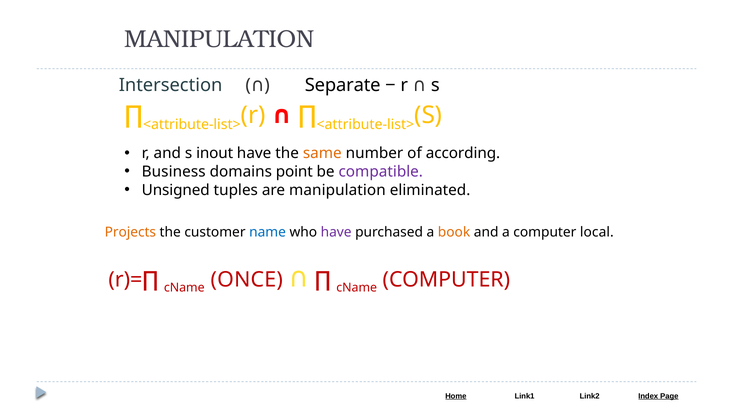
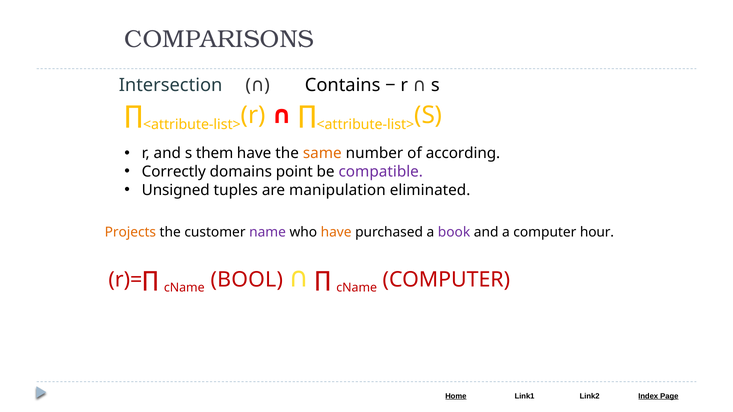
MANIPULATION at (219, 39): MANIPULATION -> COMPARISONS
Separate: Separate -> Contains
inout: inout -> them
Business: Business -> Correctly
name colour: blue -> purple
have at (336, 233) colour: purple -> orange
book colour: orange -> purple
local: local -> hour
ONCE: ONCE -> BOOL
